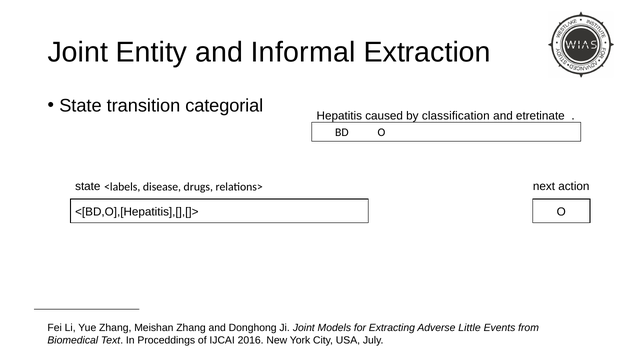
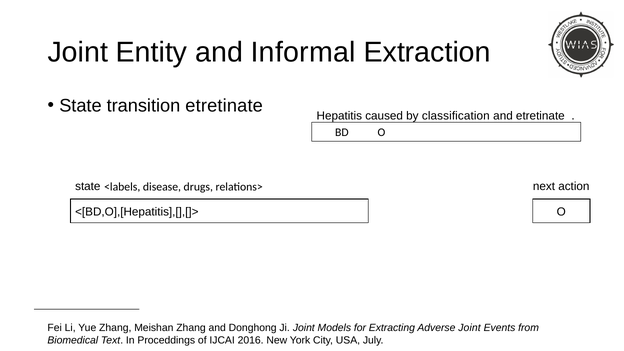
transition categorial: categorial -> etretinate
Adverse Little: Little -> Joint
